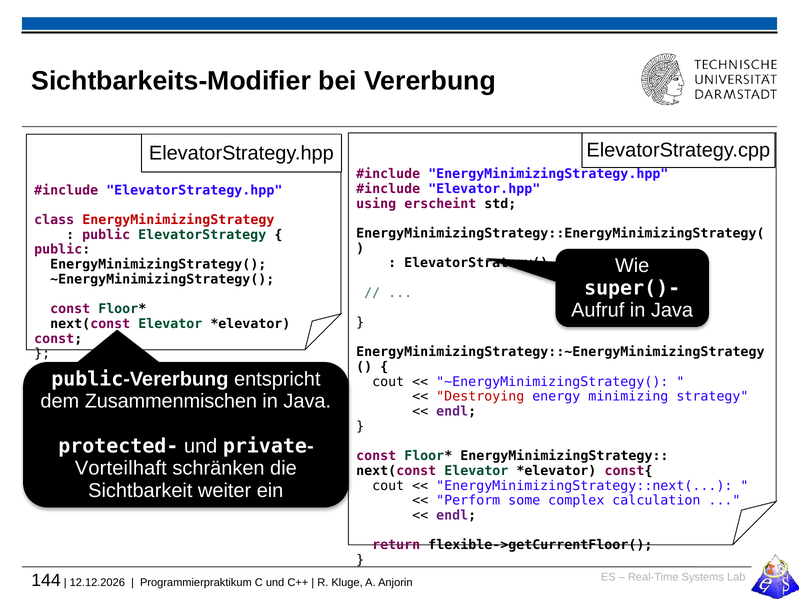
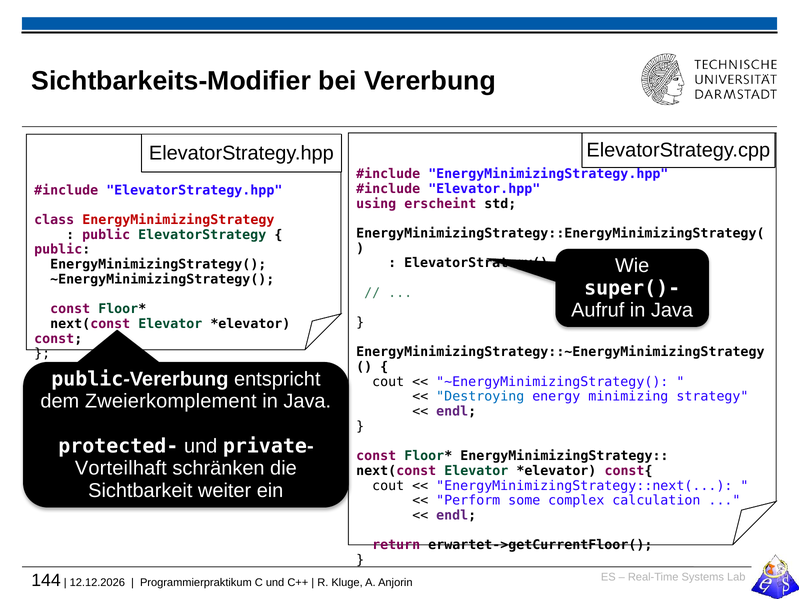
Destroying colour: red -> blue
Zusammenmischen: Zusammenmischen -> Zweierkomplement
flexible->getCurrentFloor(: flexible->getCurrentFloor( -> erwartet->getCurrentFloor(
